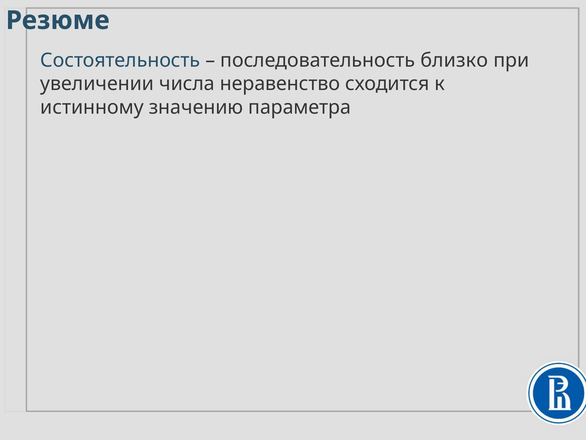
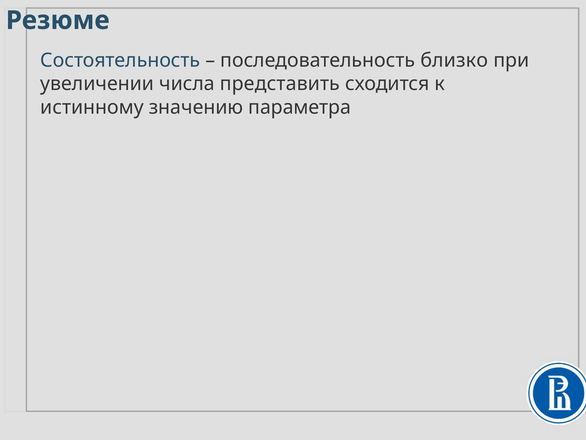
неравенство: неравенство -> представить
